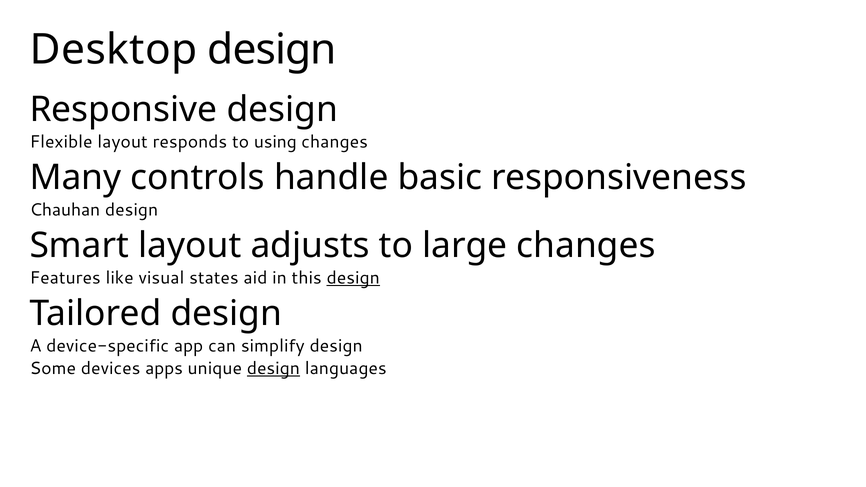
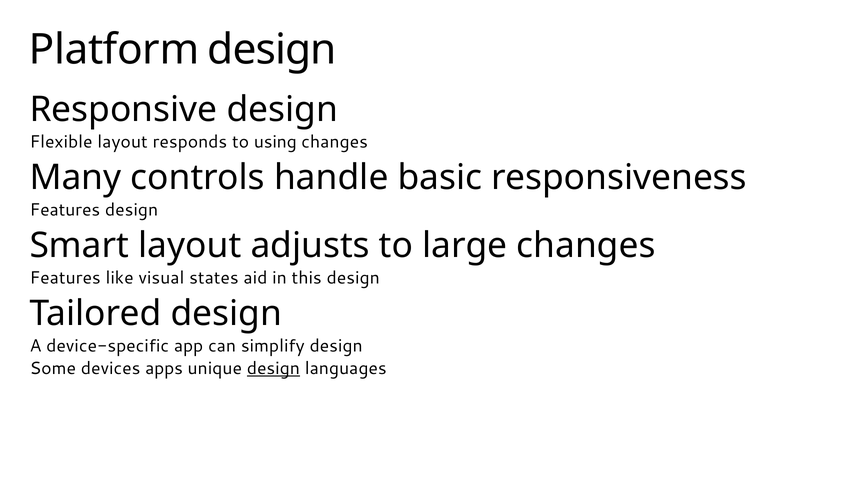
Desktop: Desktop -> Platform
Chauhan at (65, 210): Chauhan -> Features
design at (353, 278) underline: present -> none
